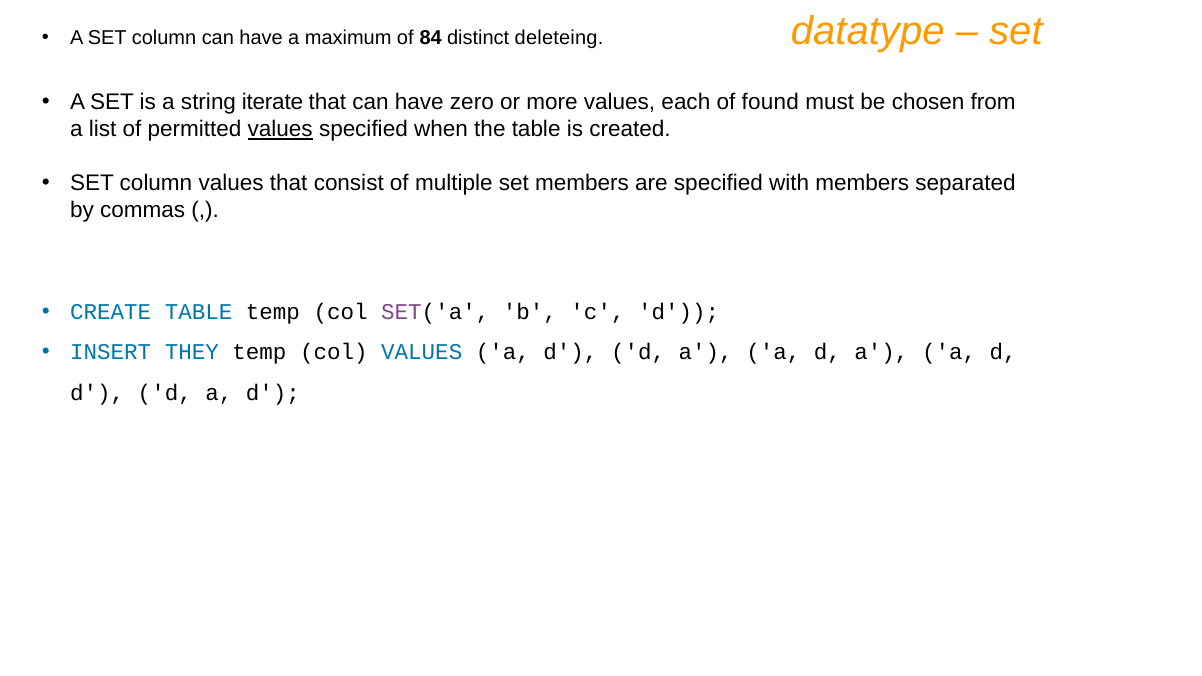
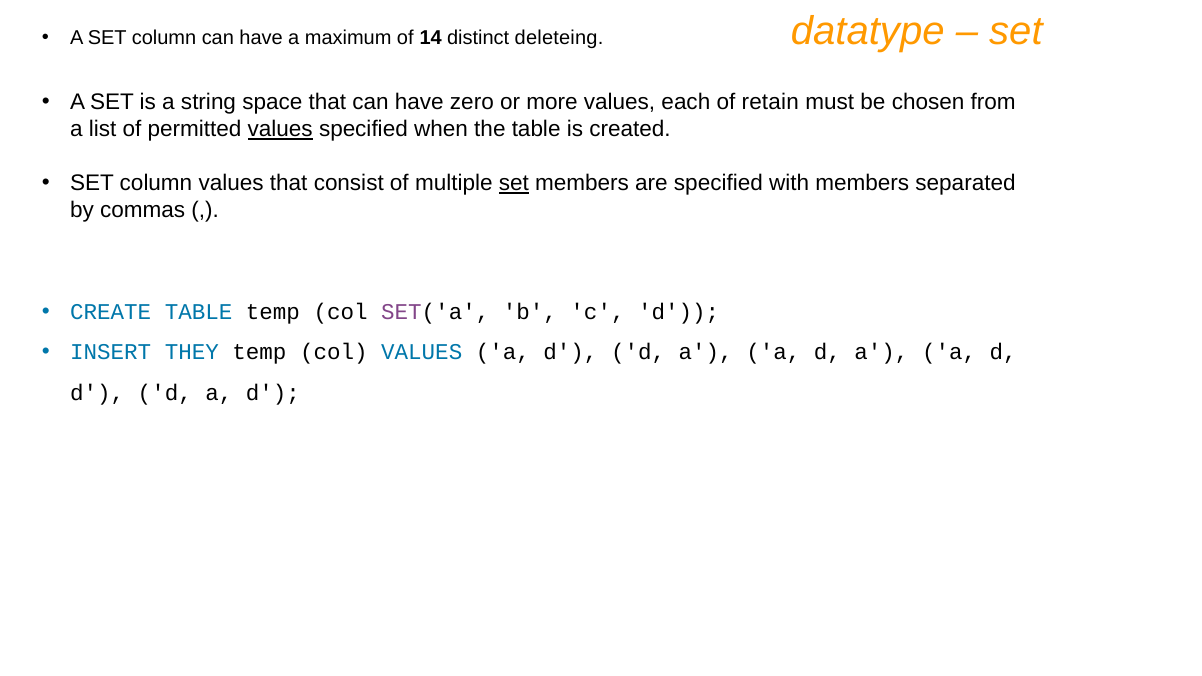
84: 84 -> 14
iterate: iterate -> space
found: found -> retain
set at (514, 183) underline: none -> present
